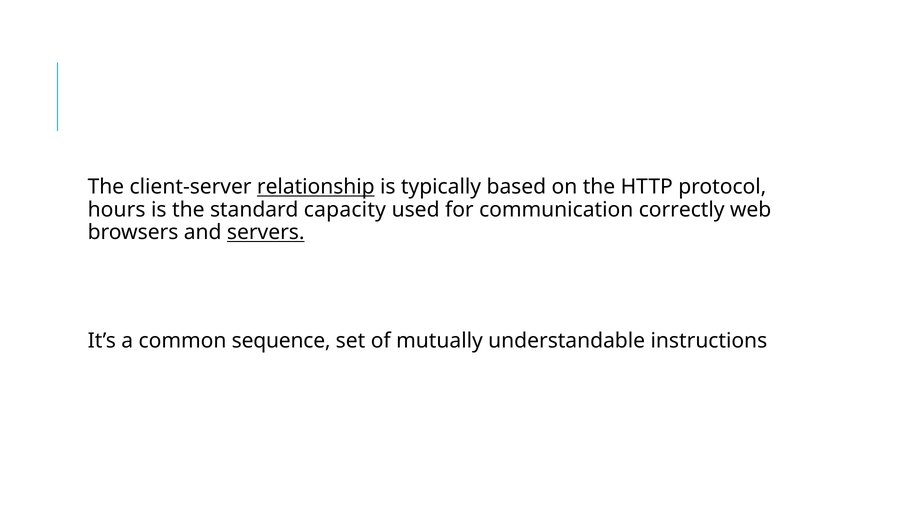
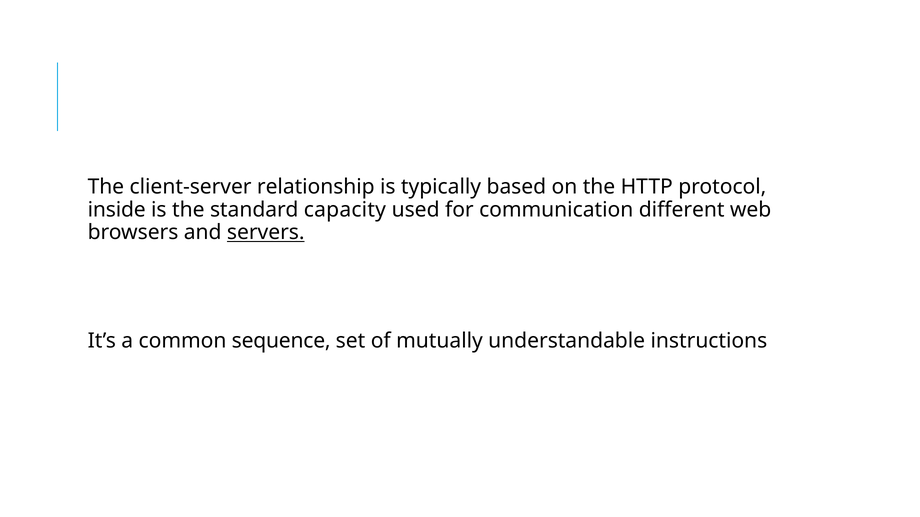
relationship underline: present -> none
hours: hours -> inside
correctly: correctly -> different
